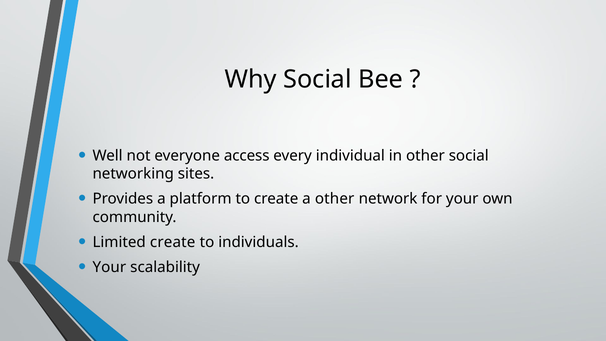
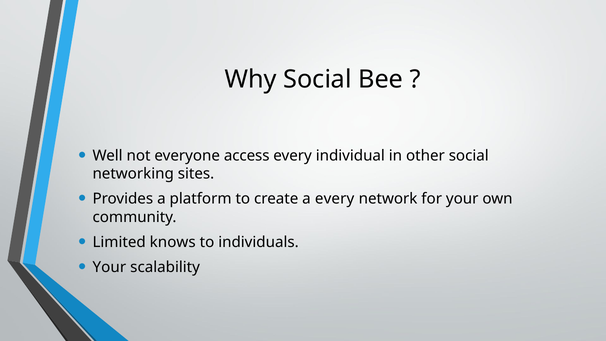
a other: other -> every
Limited create: create -> knows
